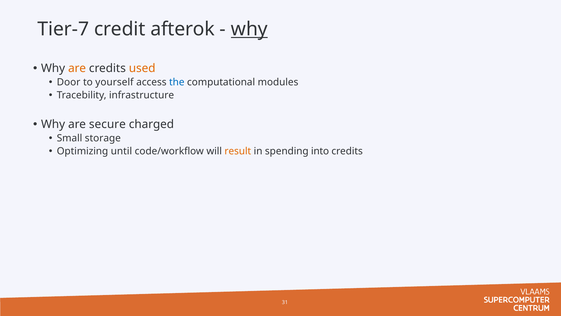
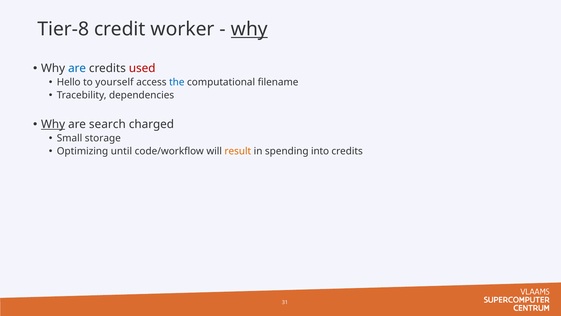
Tier-7: Tier-7 -> Tier-8
afterok: afterok -> worker
are at (77, 68) colour: orange -> blue
used colour: orange -> red
Door: Door -> Hello
modules: modules -> filename
infrastructure: infrastructure -> dependencies
Why at (53, 124) underline: none -> present
secure: secure -> search
